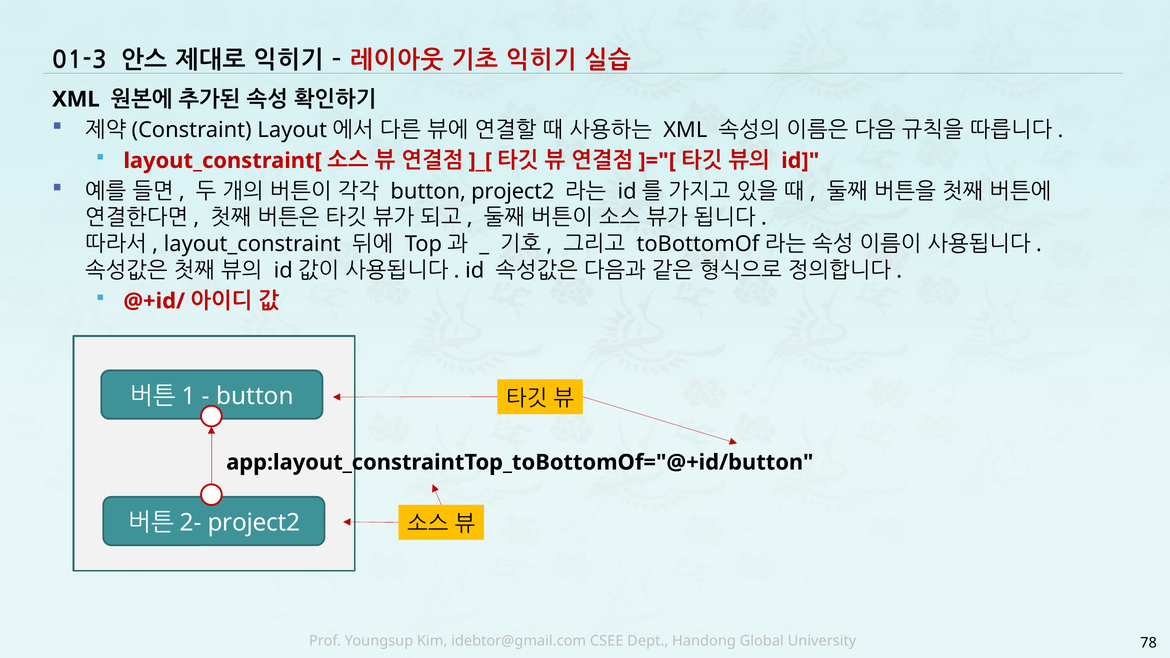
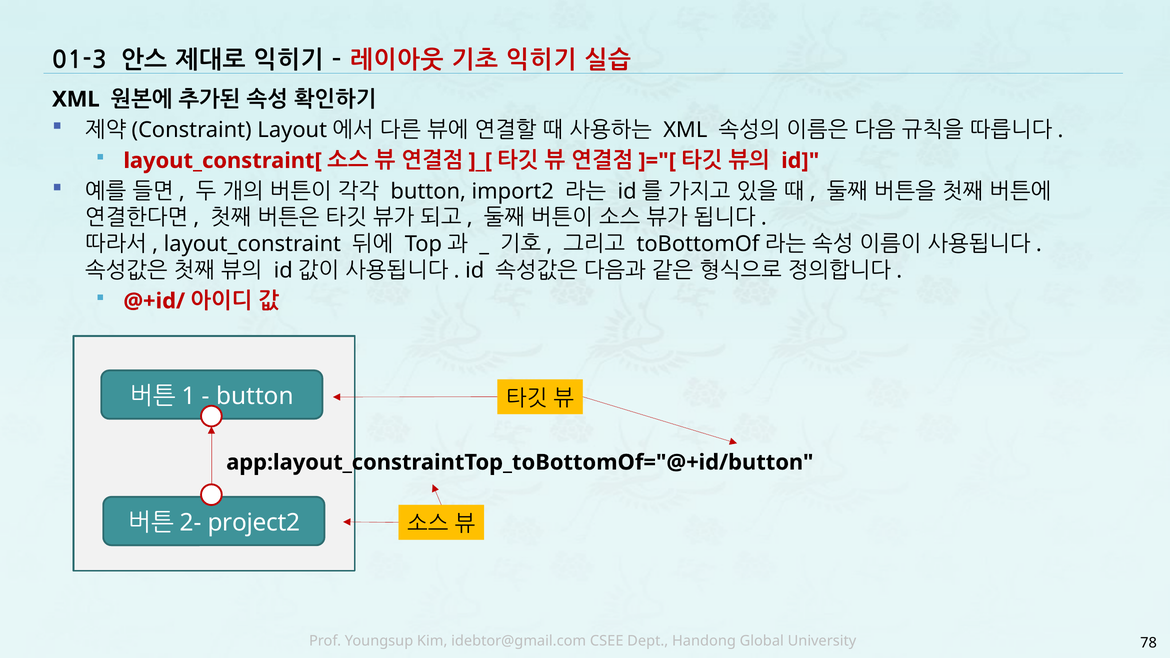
button project2: project2 -> import2
